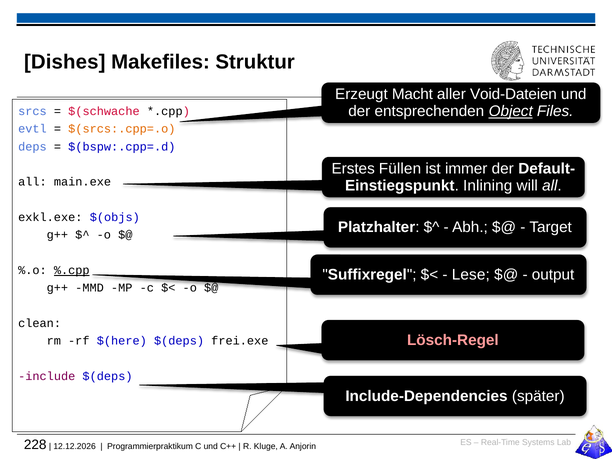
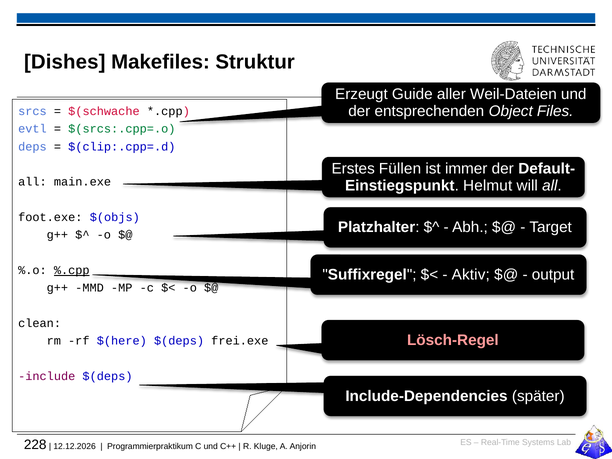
Macht: Macht -> Guide
Void-Dateien: Void-Dateien -> Weil-Dateien
Object underline: present -> none
$(srcs:.cpp=.o colour: orange -> green
$(bspw:.cpp=.d: $(bspw:.cpp=.d -> $(clip:.cpp=.d
Inlining: Inlining -> Helmut
exkl.exe: exkl.exe -> foot.exe
Lese: Lese -> Aktiv
